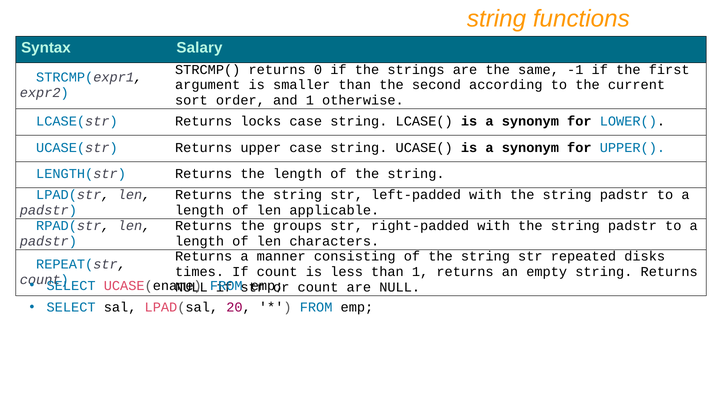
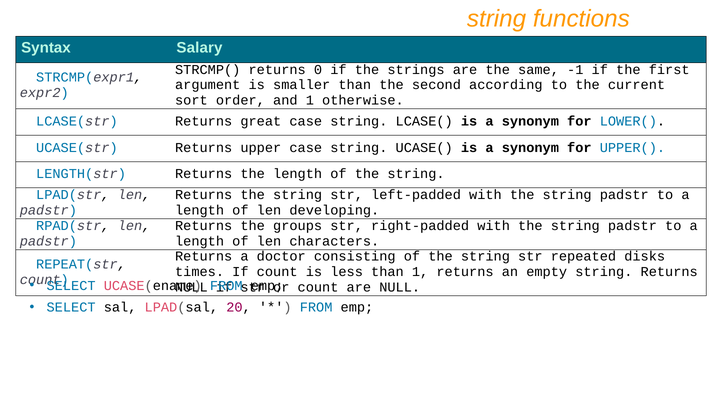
locks: locks -> great
applicable: applicable -> developing
manner: manner -> doctor
